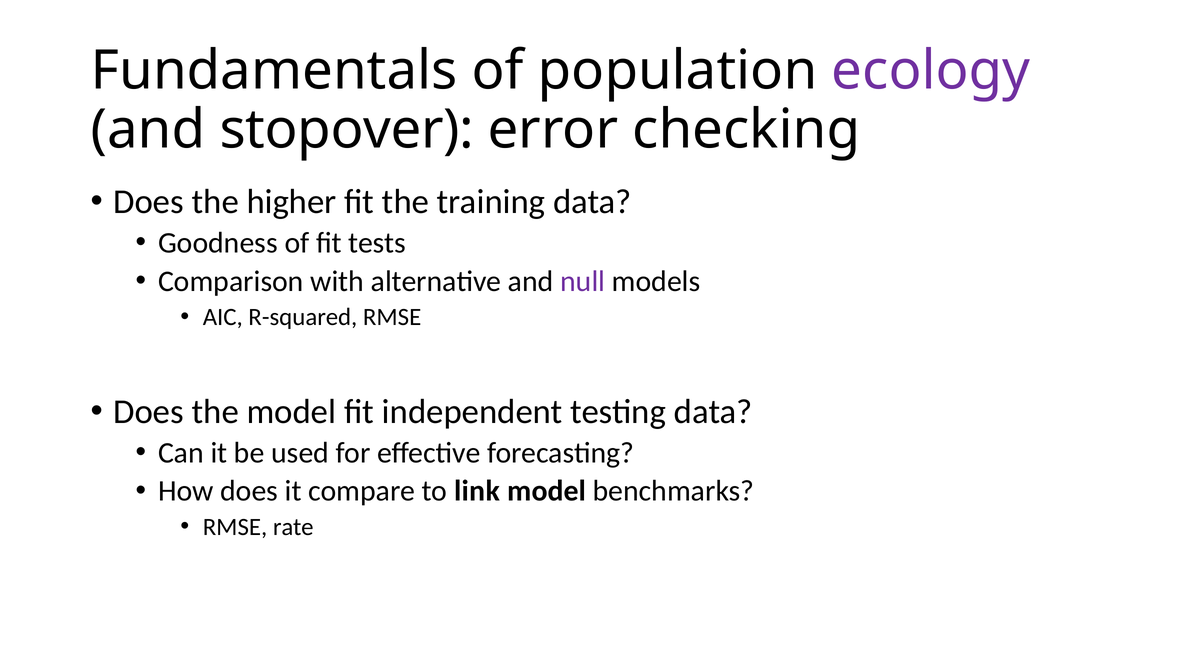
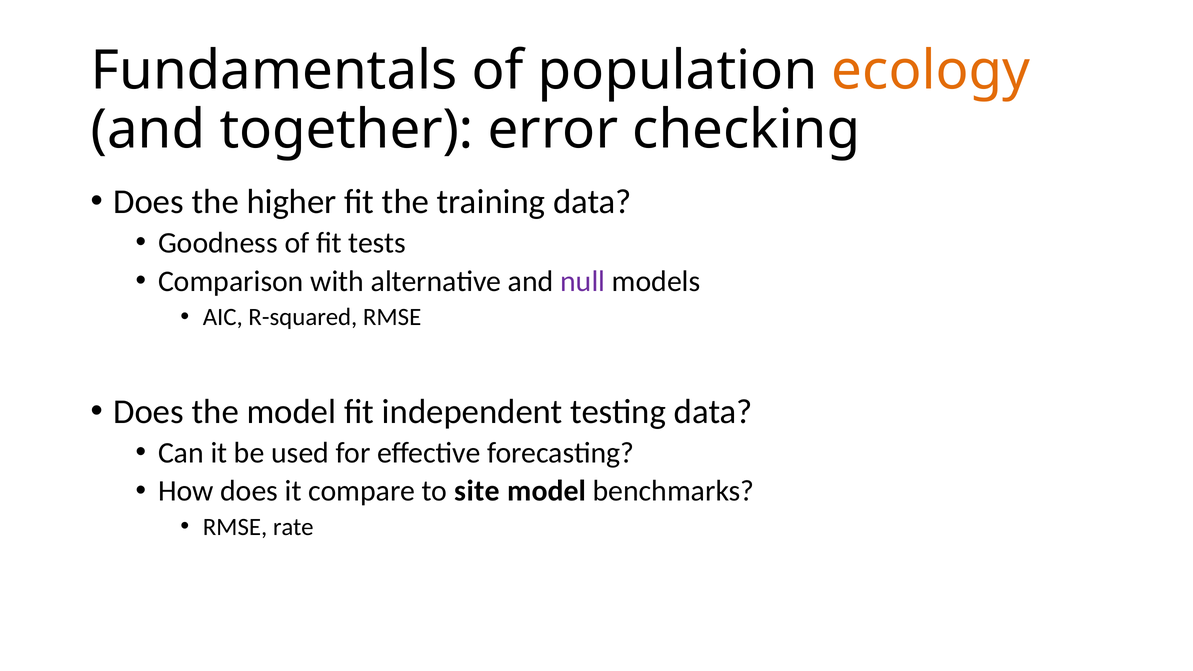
ecology colour: purple -> orange
stopover: stopover -> together
link: link -> site
